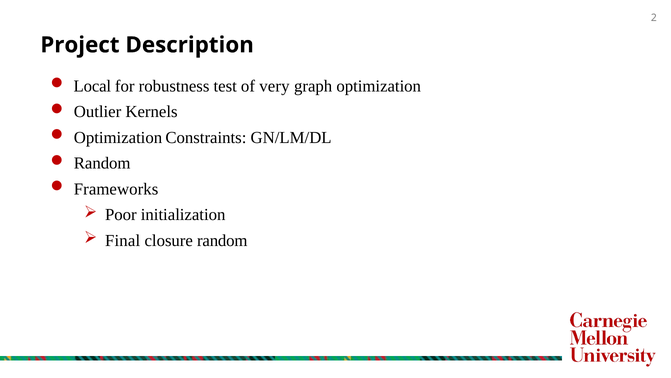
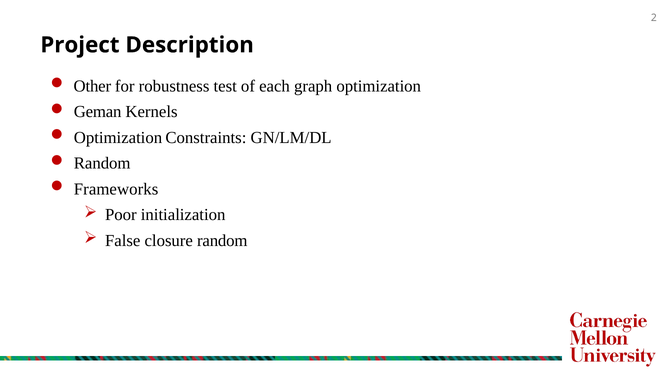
Local: Local -> Other
very: very -> each
Outlier: Outlier -> Geman
Final: Final -> False
